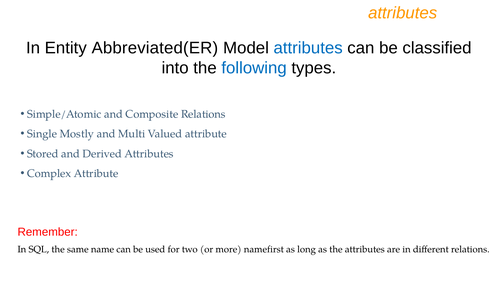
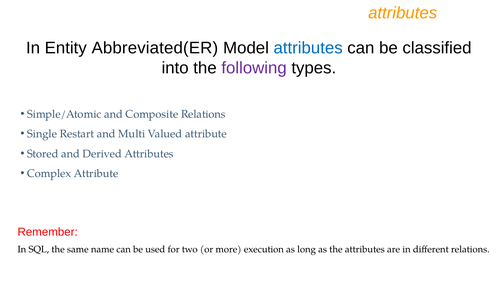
following colour: blue -> purple
Mostly: Mostly -> Restart
namefirst: namefirst -> execution
